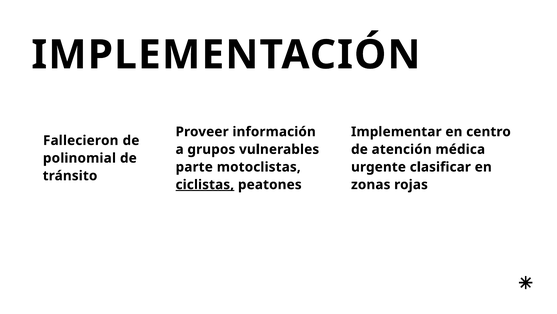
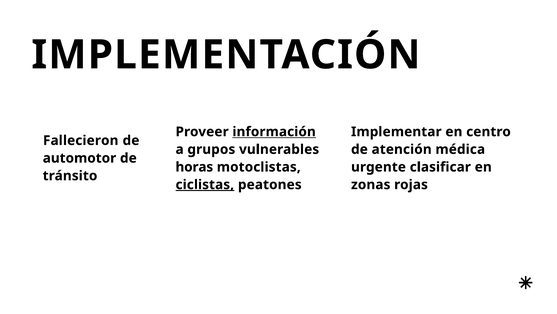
información underline: none -> present
polinomial: polinomial -> automotor
parte: parte -> horas
